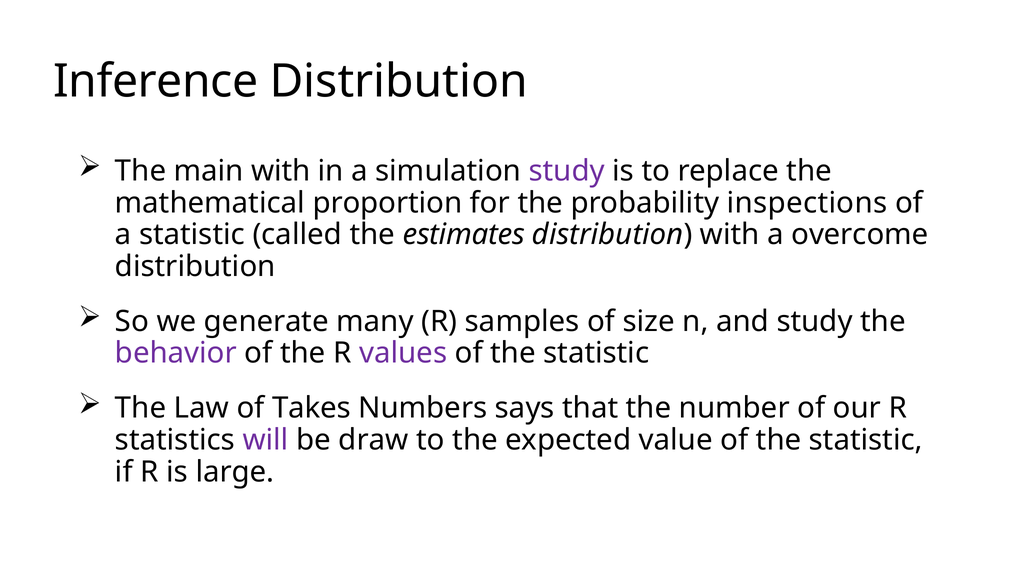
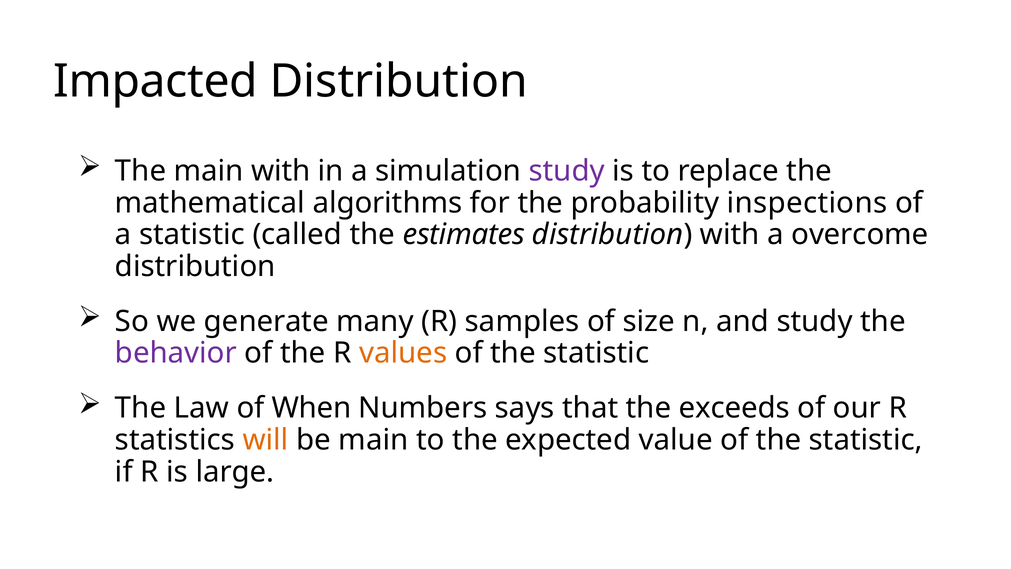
Inference: Inference -> Impacted
proportion: proportion -> algorithms
values colour: purple -> orange
Takes: Takes -> When
number: number -> exceeds
will colour: purple -> orange
be draw: draw -> main
